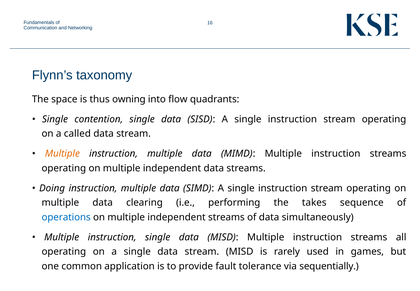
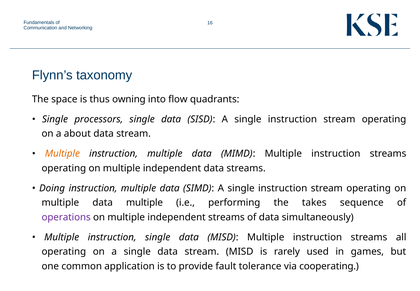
contention: contention -> processors
called: called -> about
data clearing: clearing -> multiple
operations colour: blue -> purple
sequentially: sequentially -> cooperating
